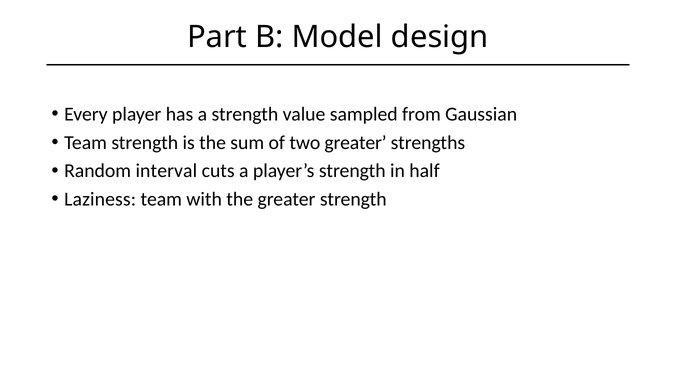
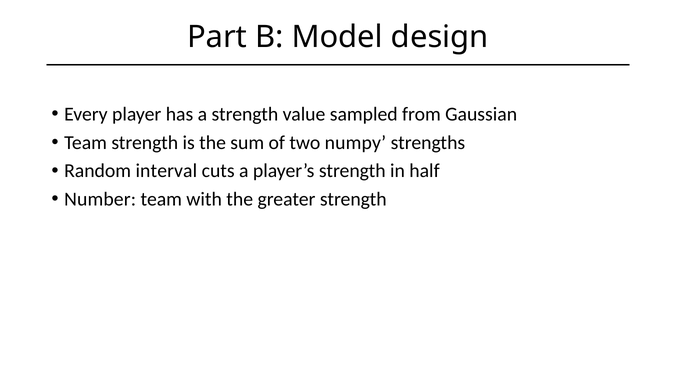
two greater: greater -> numpy
Laziness: Laziness -> Number
